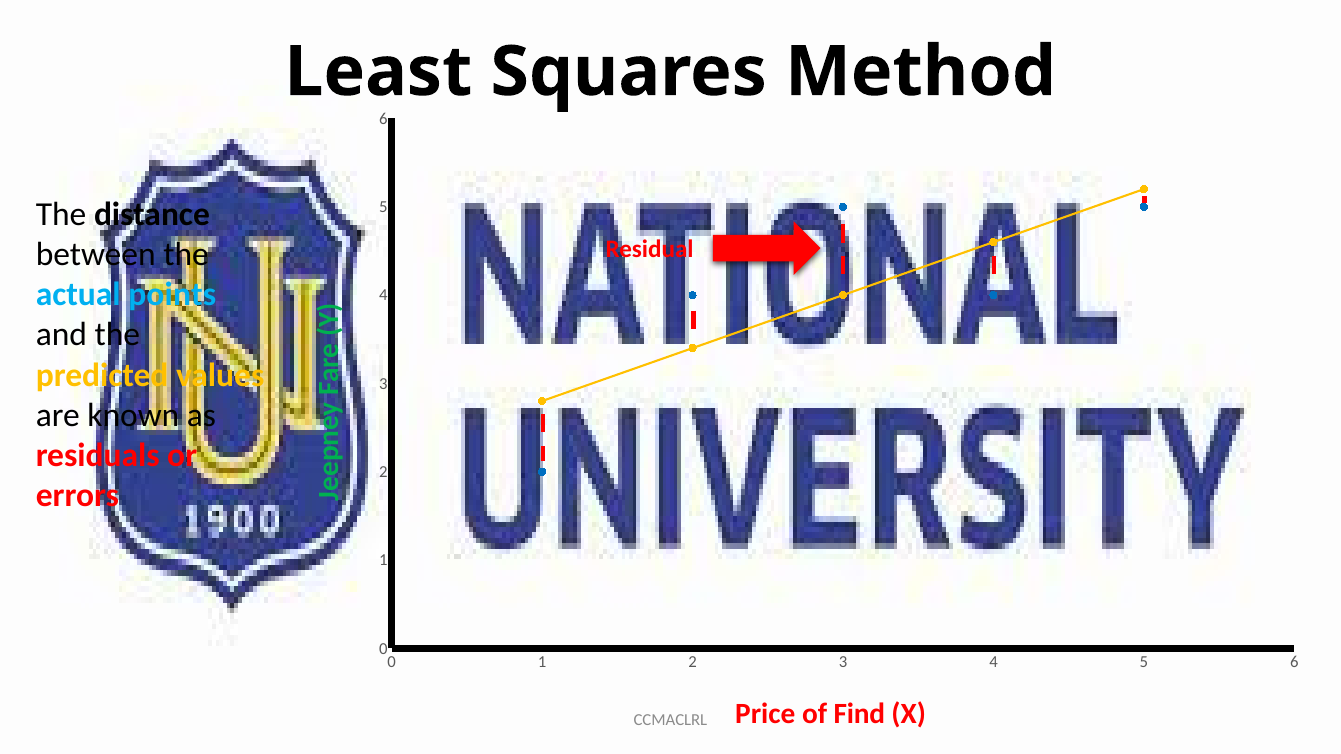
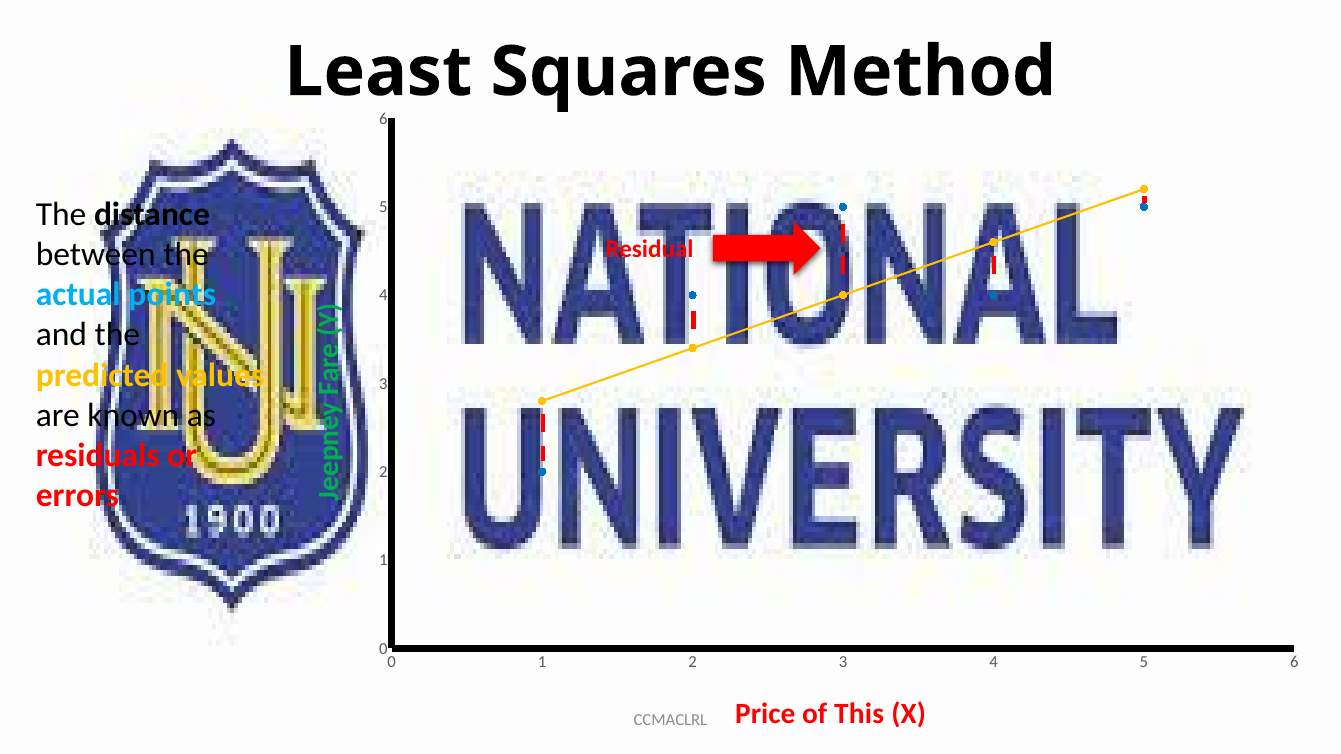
Find: Find -> This
